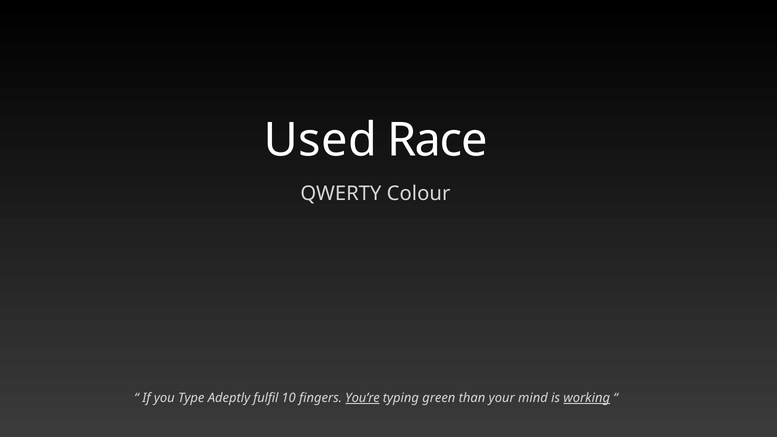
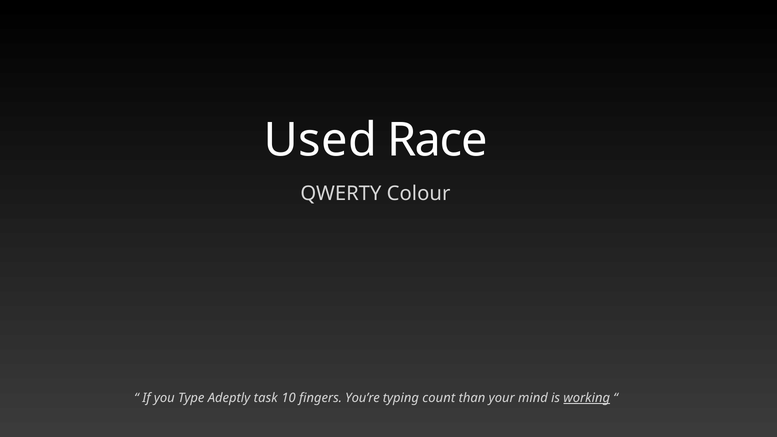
fulfil: fulfil -> task
You’re underline: present -> none
green: green -> count
